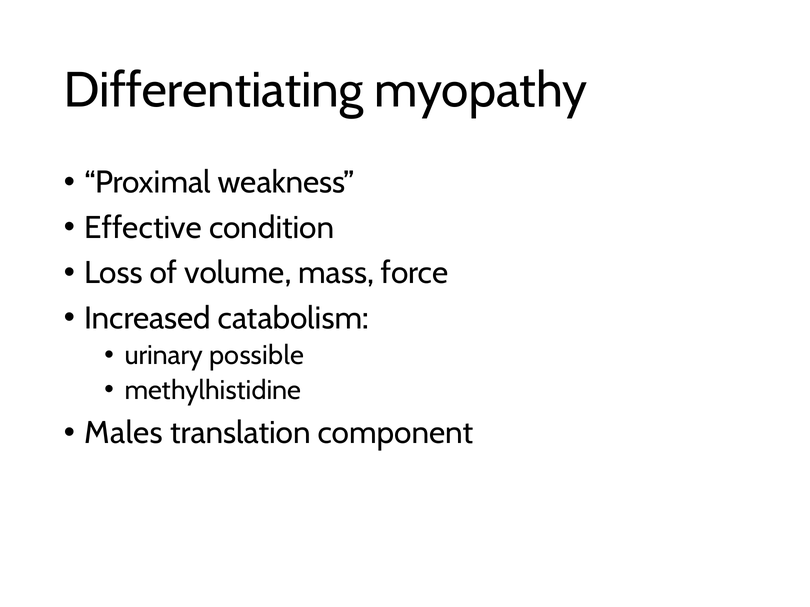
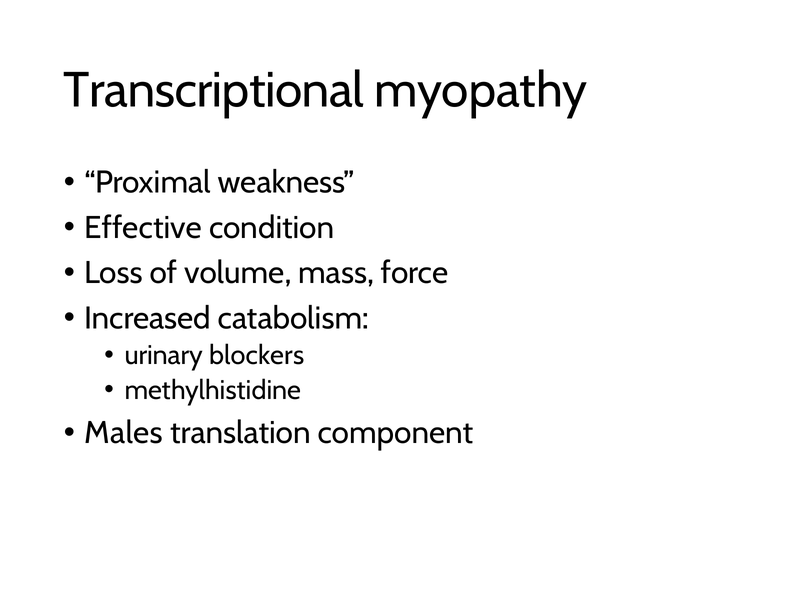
Differentiating: Differentiating -> Transcriptional
possible: possible -> blockers
